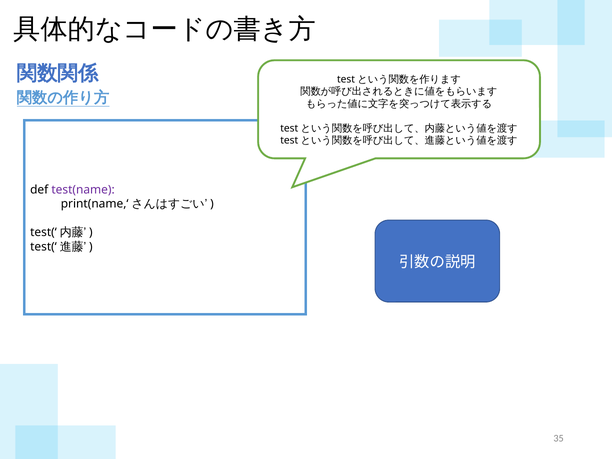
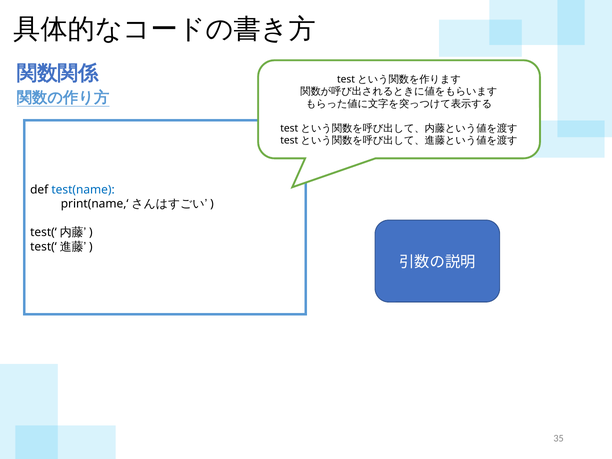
test(name colour: purple -> blue
